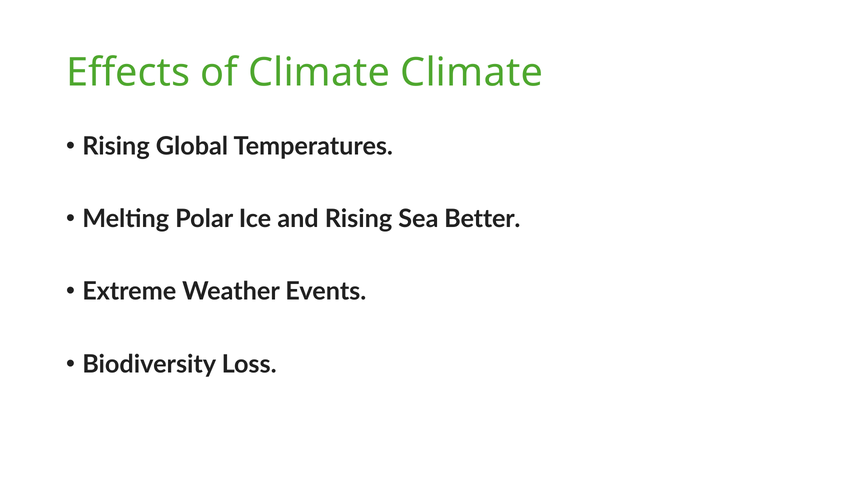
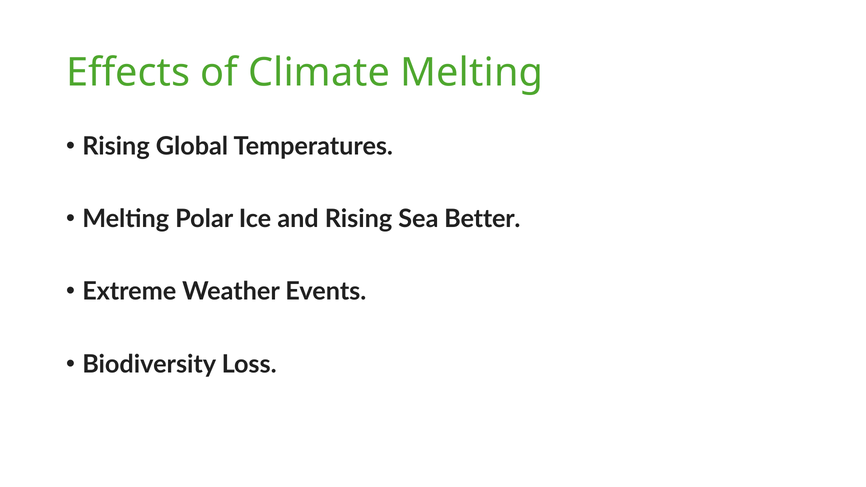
Climate Climate: Climate -> Melting
